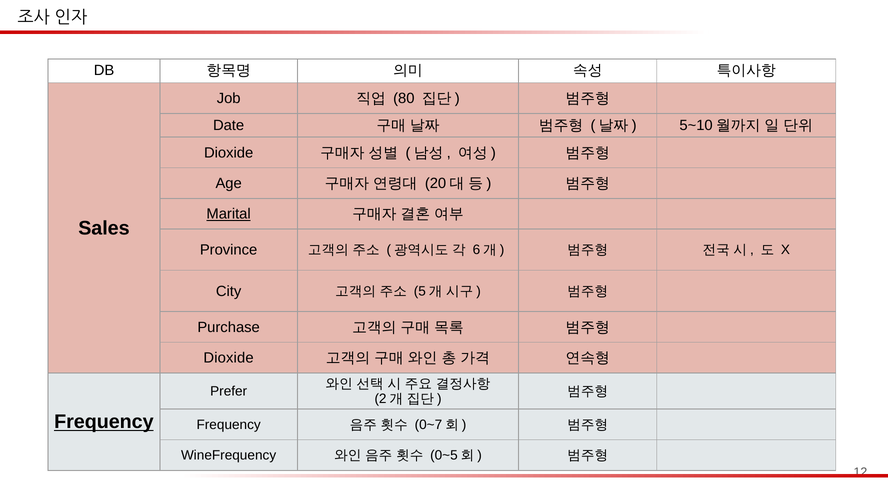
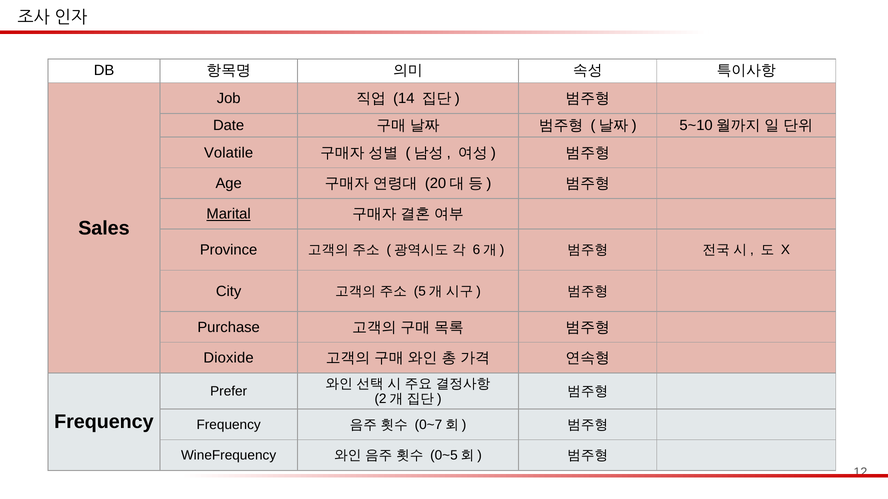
80: 80 -> 14
Dioxide at (229, 153): Dioxide -> Volatile
Frequency at (104, 422) underline: present -> none
